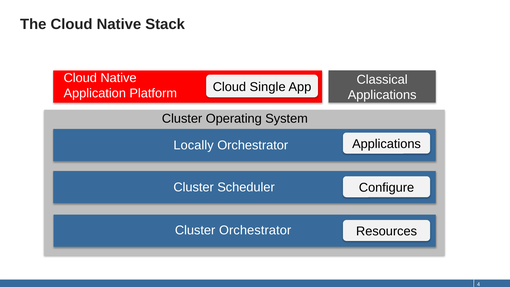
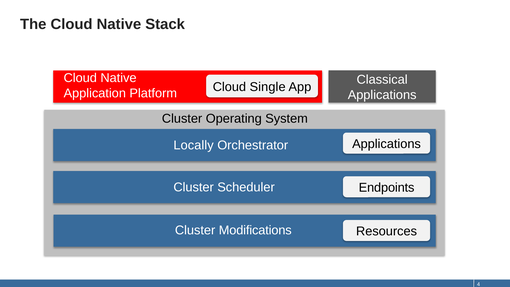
Configure: Configure -> Endpoints
Cluster Orchestrator: Orchestrator -> Modifications
